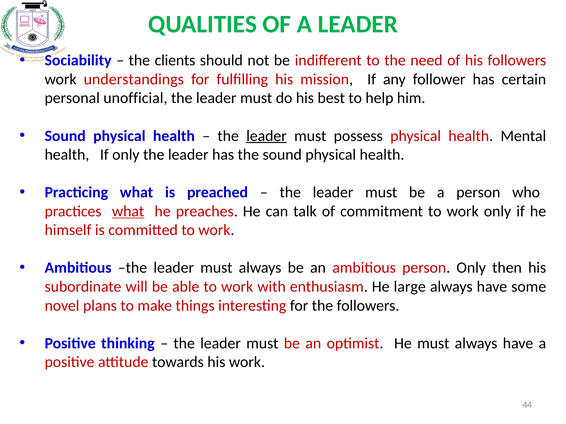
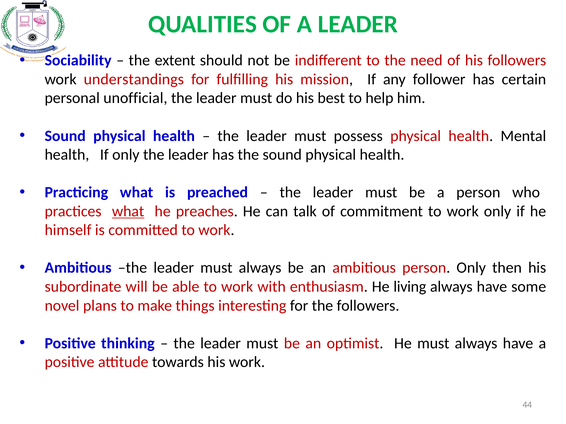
clients: clients -> extent
leader at (267, 136) underline: present -> none
large: large -> living
